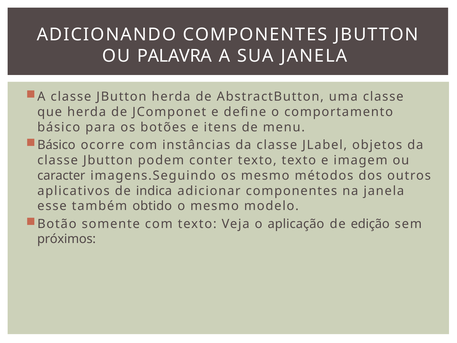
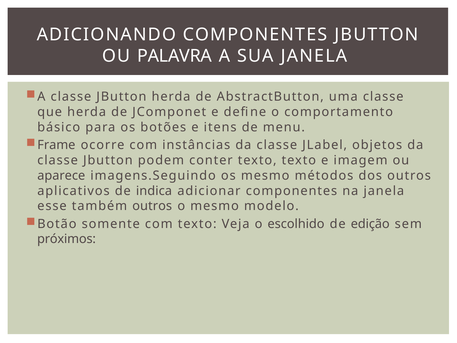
Básico at (56, 145): Básico -> Frame
caracter: caracter -> aparece
também obtido: obtido -> outros
aplicação: aplicação -> escolhido
